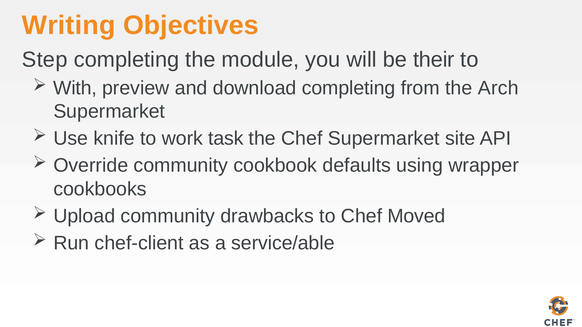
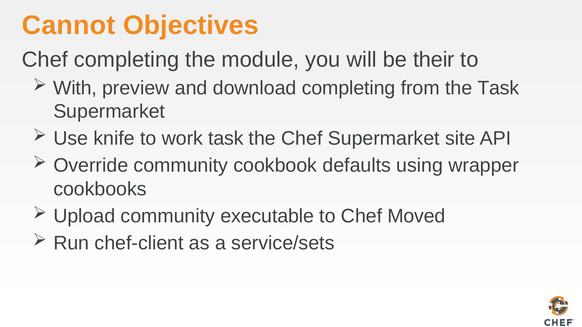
Writing: Writing -> Cannot
Step at (45, 60): Step -> Chef
the Arch: Arch -> Task
drawbacks: drawbacks -> executable
service/able: service/able -> service/sets
